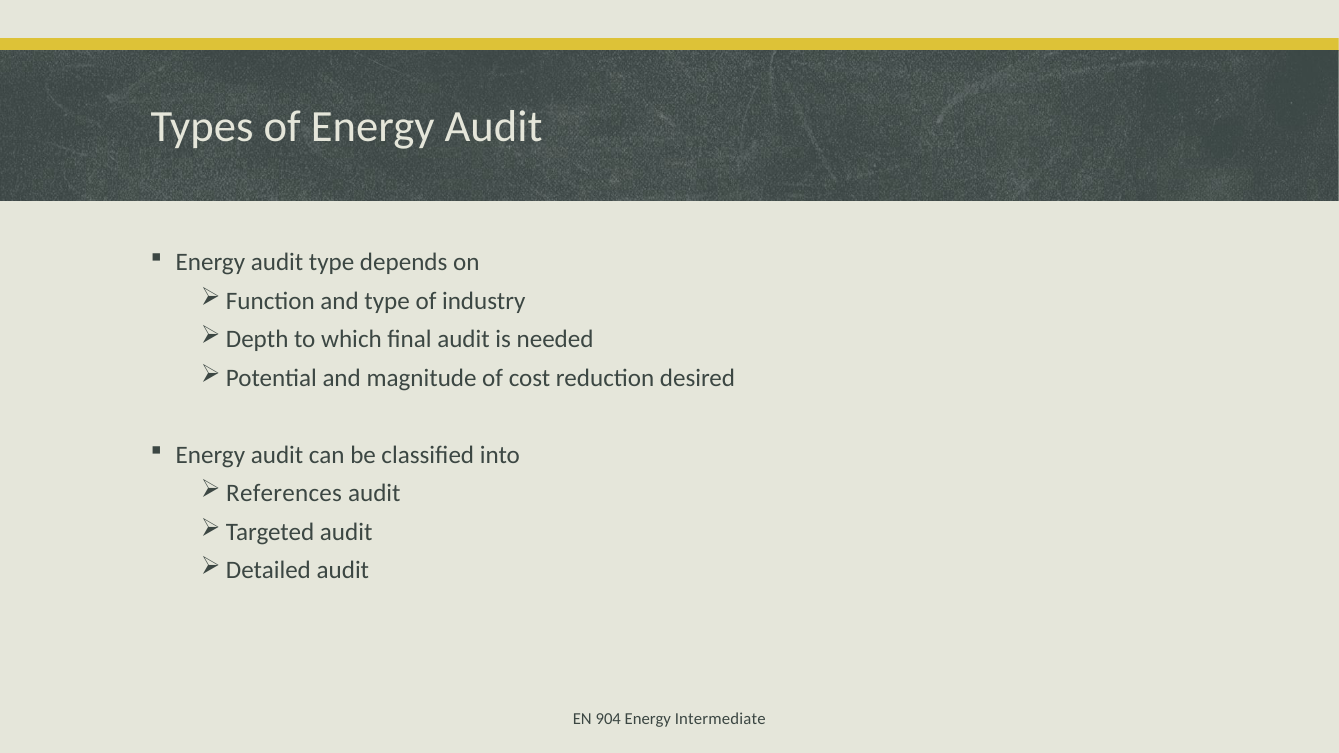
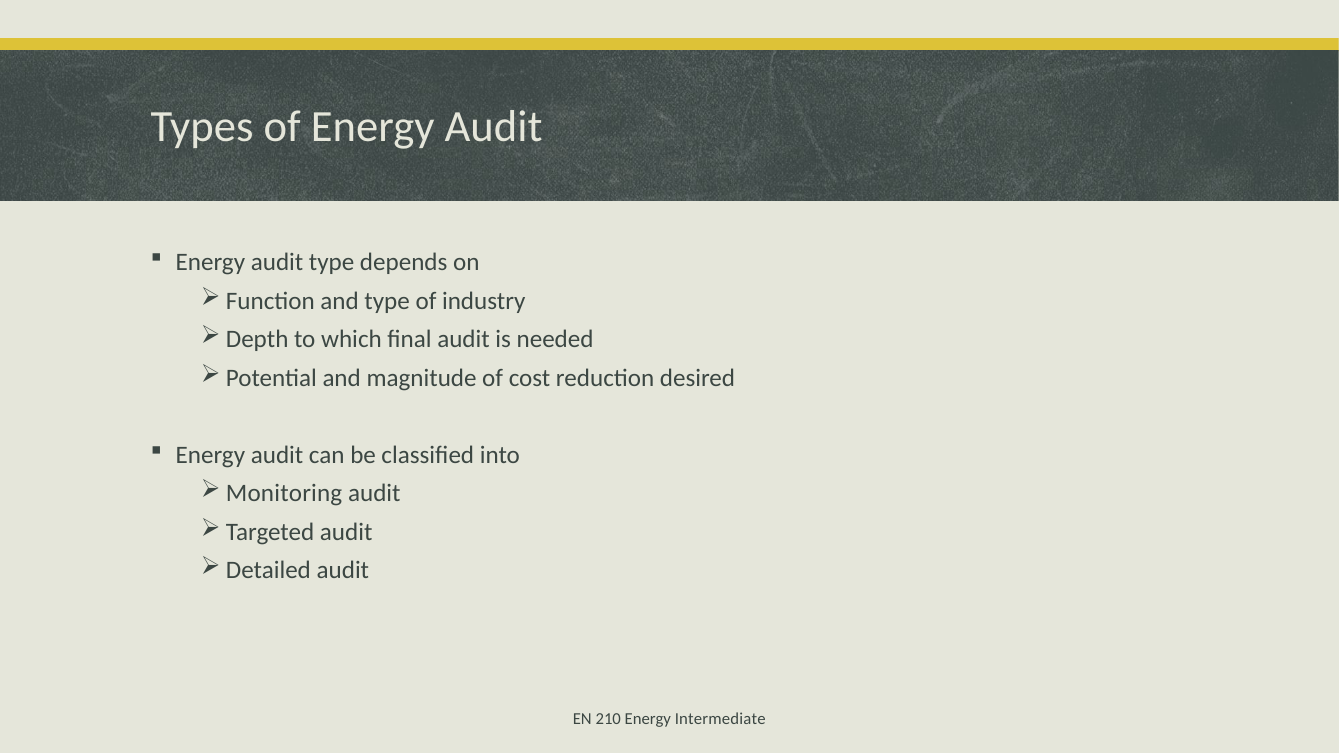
References: References -> Monitoring
904: 904 -> 210
